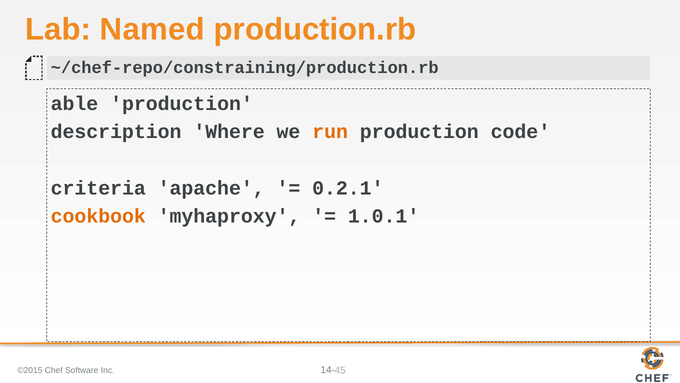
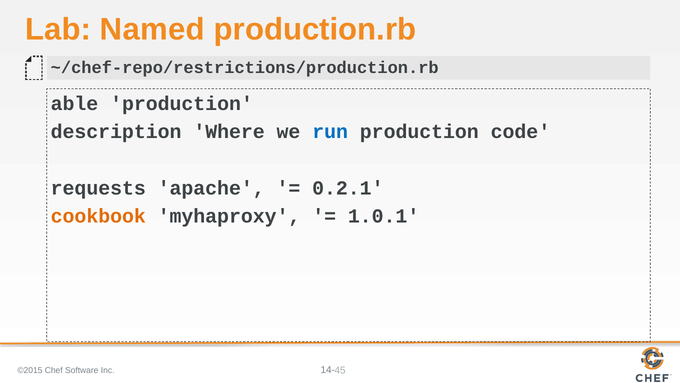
~/chef-repo/constraining/production.rb: ~/chef-repo/constraining/production.rb -> ~/chef-repo/restrictions/production.rb
run colour: orange -> blue
criteria: criteria -> requests
